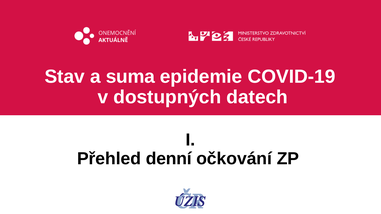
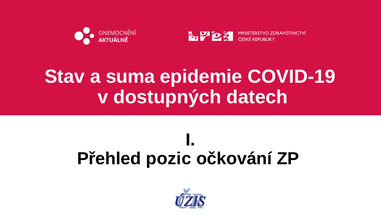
denní: denní -> pozic
